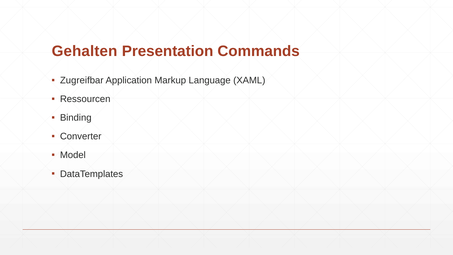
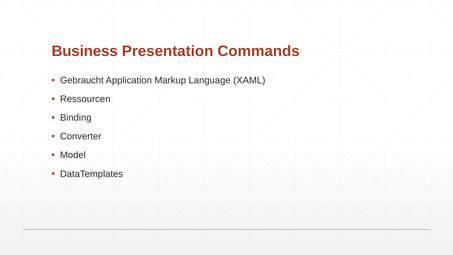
Gehalten: Gehalten -> Business
Zugreifbar: Zugreifbar -> Gebraucht
